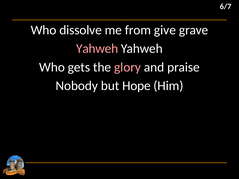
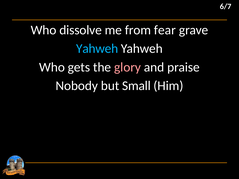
give: give -> fear
Yahweh at (97, 49) colour: pink -> light blue
Hope: Hope -> Small
